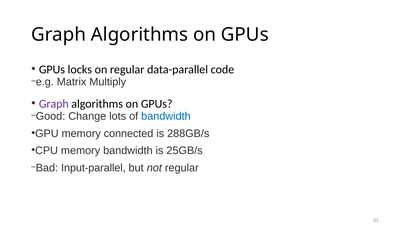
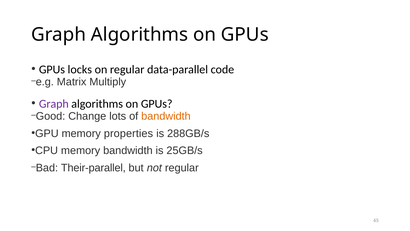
bandwidth at (166, 116) colour: blue -> orange
connected: connected -> properties
Input-parallel: Input-parallel -> Their-parallel
